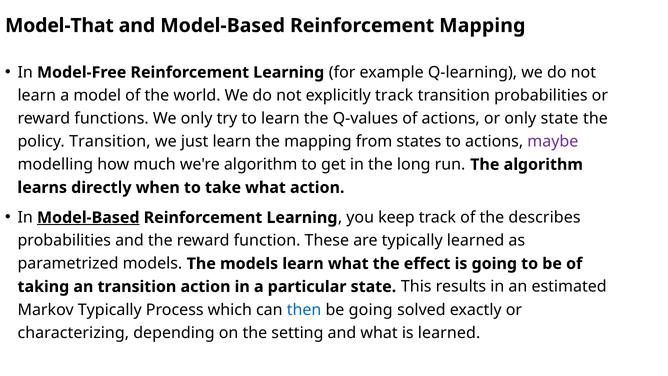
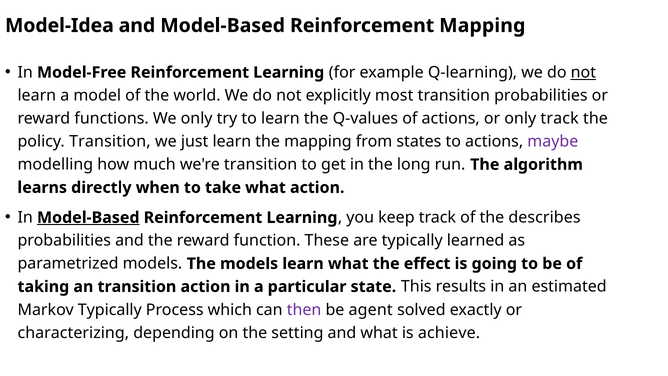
Model-That: Model-That -> Model-Idea
not at (583, 72) underline: none -> present
explicitly track: track -> most
only state: state -> track
we're algorithm: algorithm -> transition
then colour: blue -> purple
be going: going -> agent
is learned: learned -> achieve
